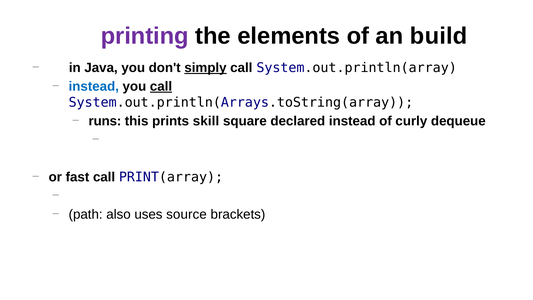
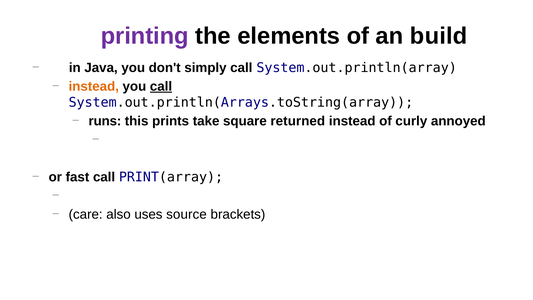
simply underline: present -> none
instead at (94, 86) colour: blue -> orange
skill: skill -> take
declared: declared -> returned
dequeue: dequeue -> annoyed
path: path -> care
